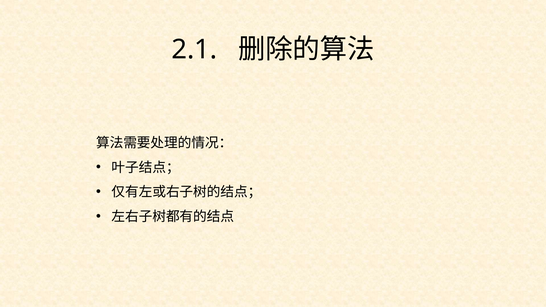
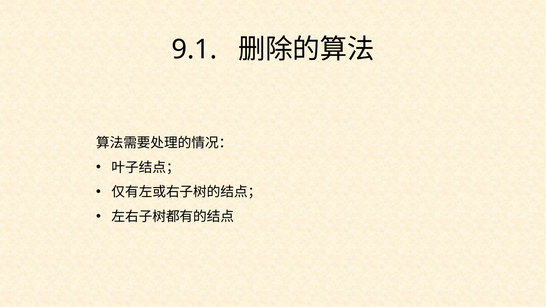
2.1: 2.1 -> 9.1
